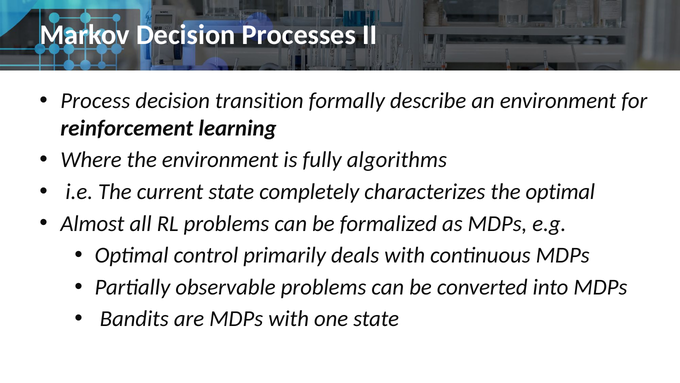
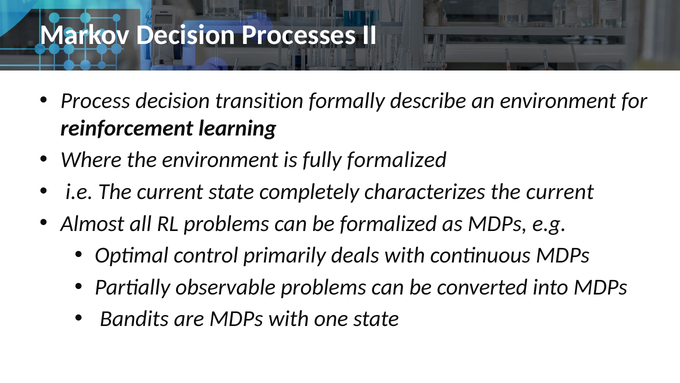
fully algorithms: algorithms -> formalized
characterizes the optimal: optimal -> current
